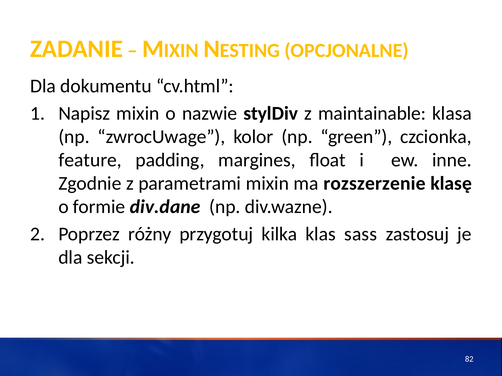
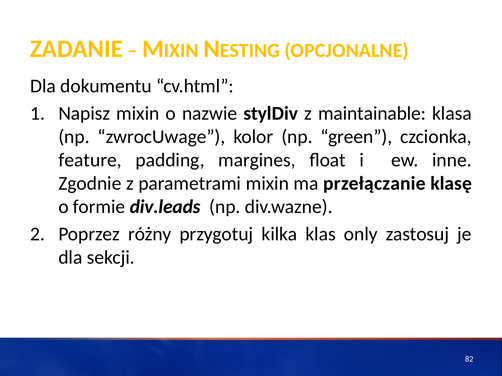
rozszerzenie: rozszerzenie -> przełączanie
div.dane: div.dane -> div.leads
sass: sass -> only
